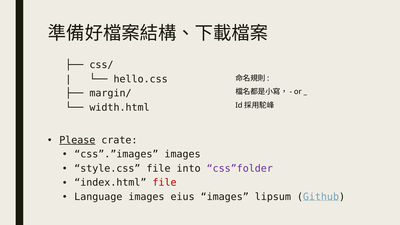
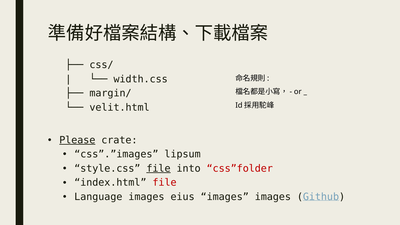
hello.css: hello.css -> width.css
width.html: width.html -> velit.html
css”.”images images: images -> lipsum
file at (158, 168) underline: none -> present
css”folder colour: purple -> red
images lipsum: lipsum -> images
